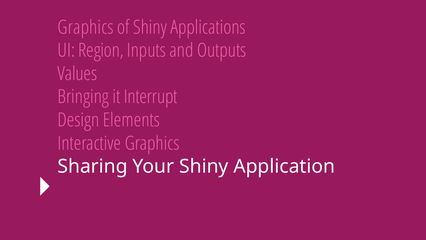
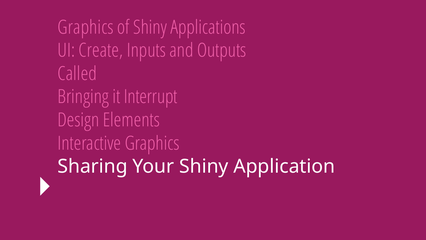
Region: Region -> Create
Values: Values -> Called
